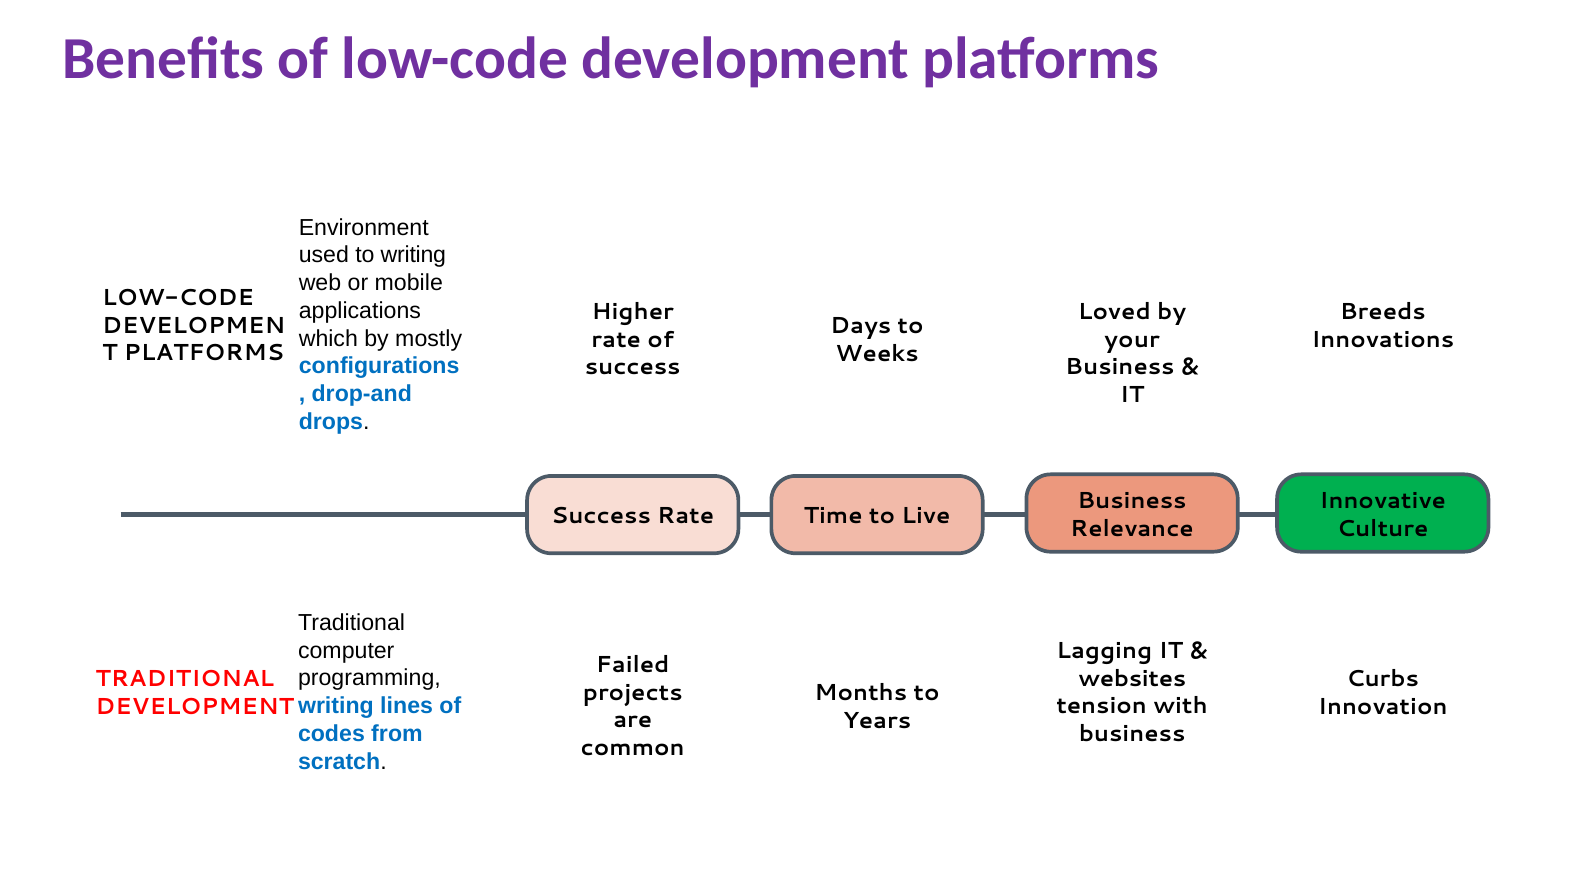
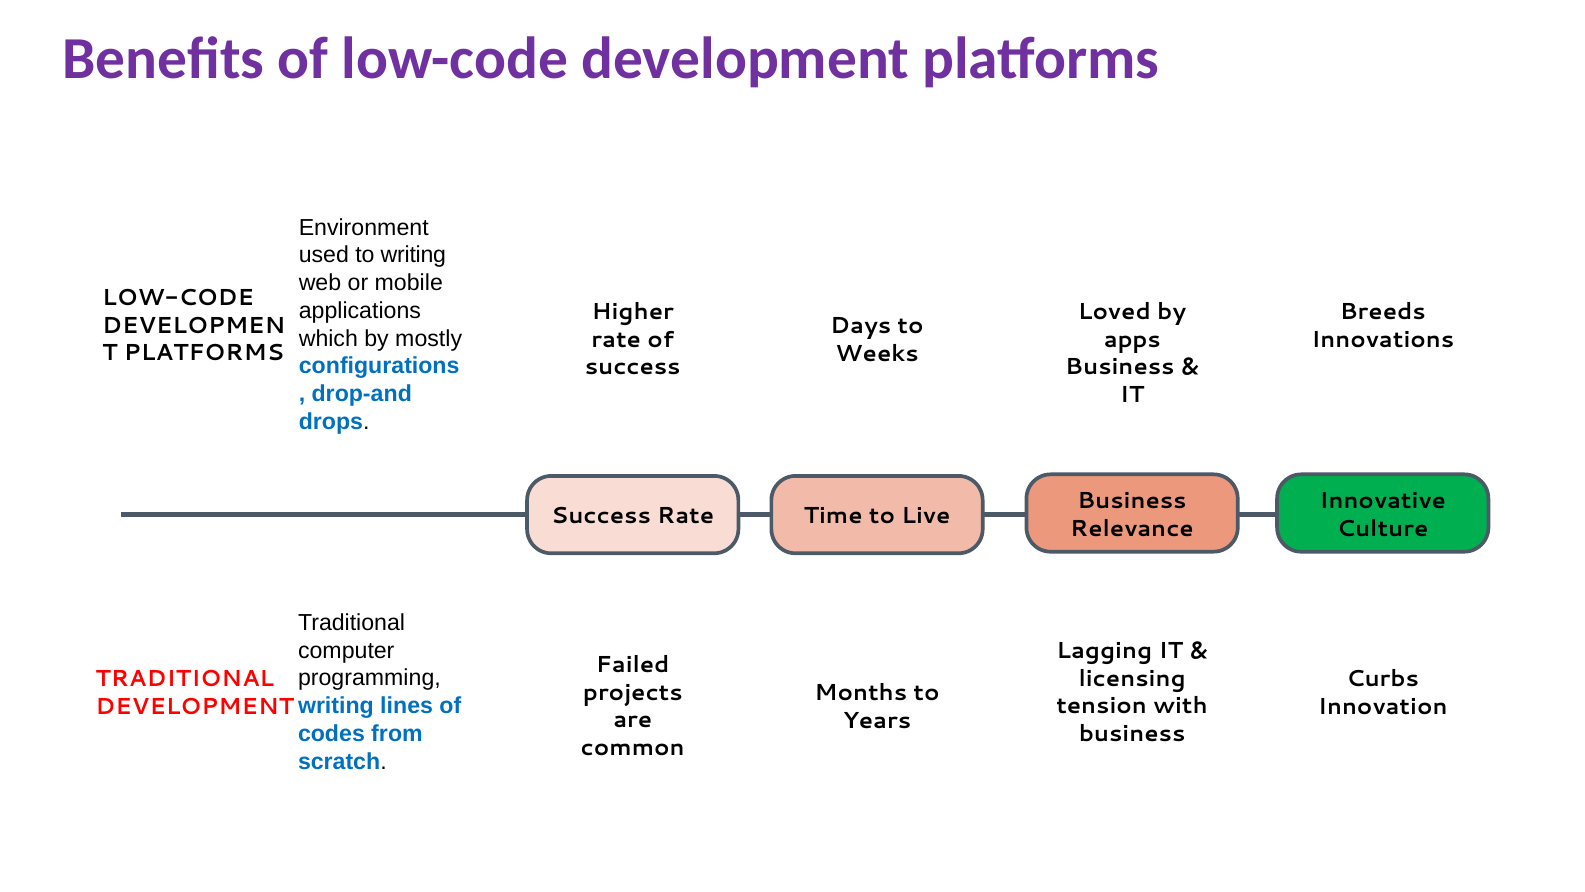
your: your -> apps
websites: websites -> licensing
